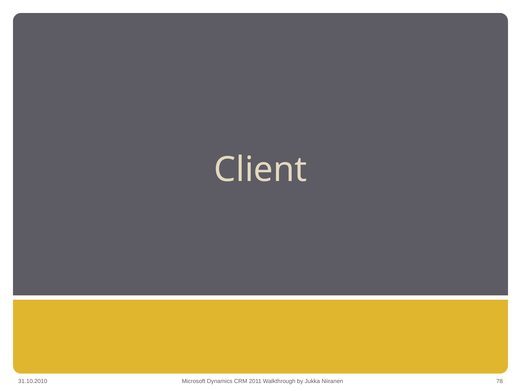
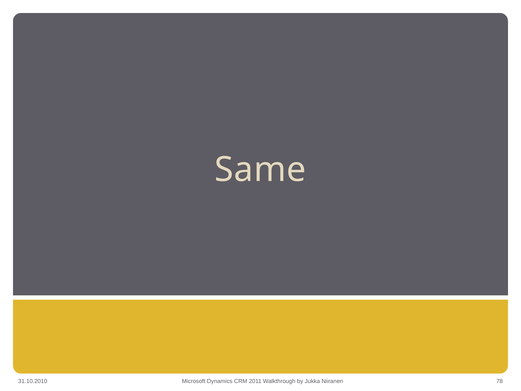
Client: Client -> Same
